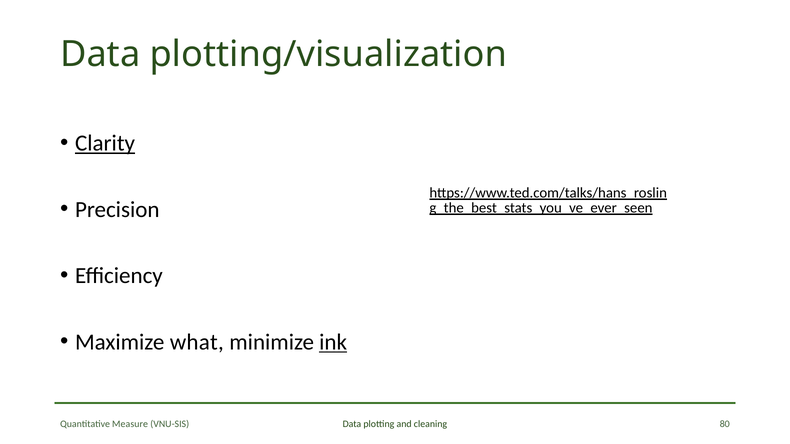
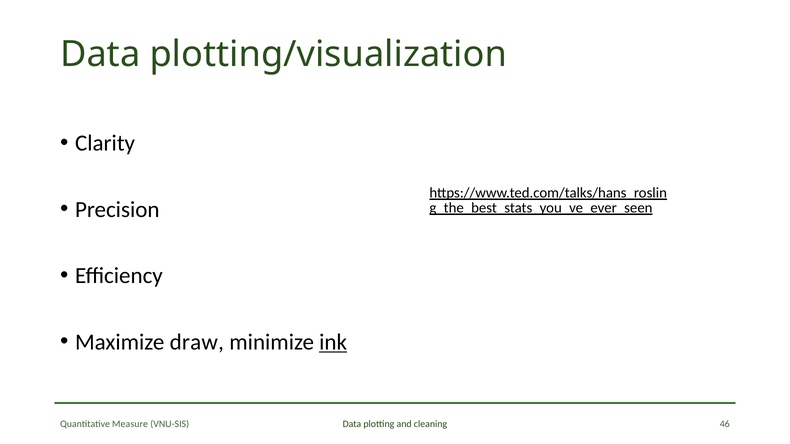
Clarity underline: present -> none
what: what -> draw
80: 80 -> 46
